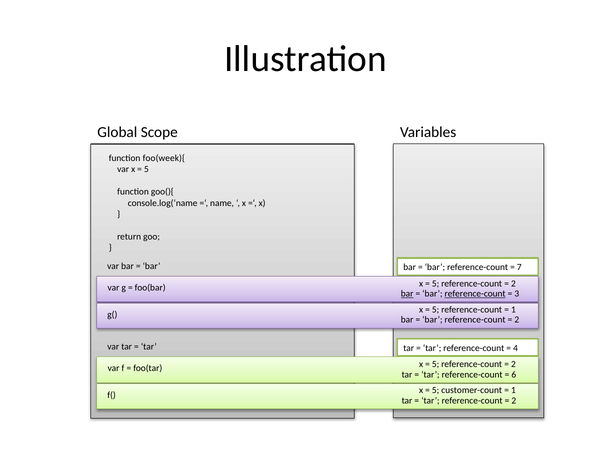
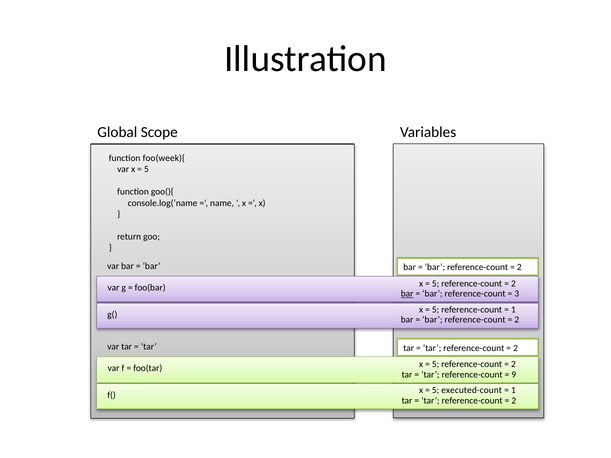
7 at (519, 267): 7 -> 2
reference-count at (475, 294) underline: present -> none
4 at (516, 348): 4 -> 2
6: 6 -> 9
customer-count: customer-count -> executed-count
